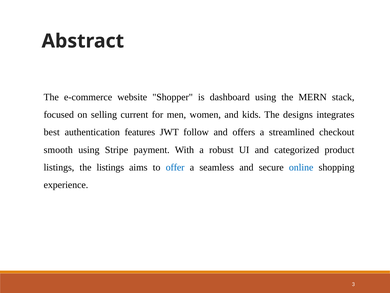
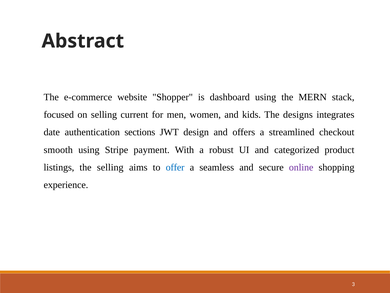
best: best -> date
features: features -> sections
follow: follow -> design
the listings: listings -> selling
online colour: blue -> purple
